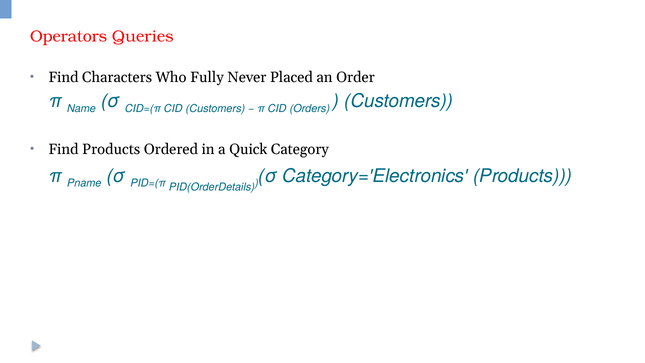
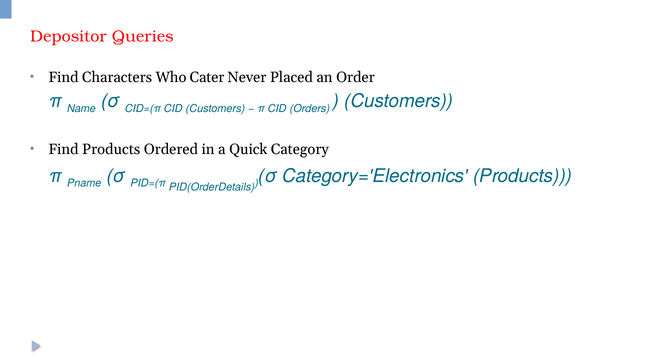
Operators: Operators -> Depositor
Fully: Fully -> Cater
